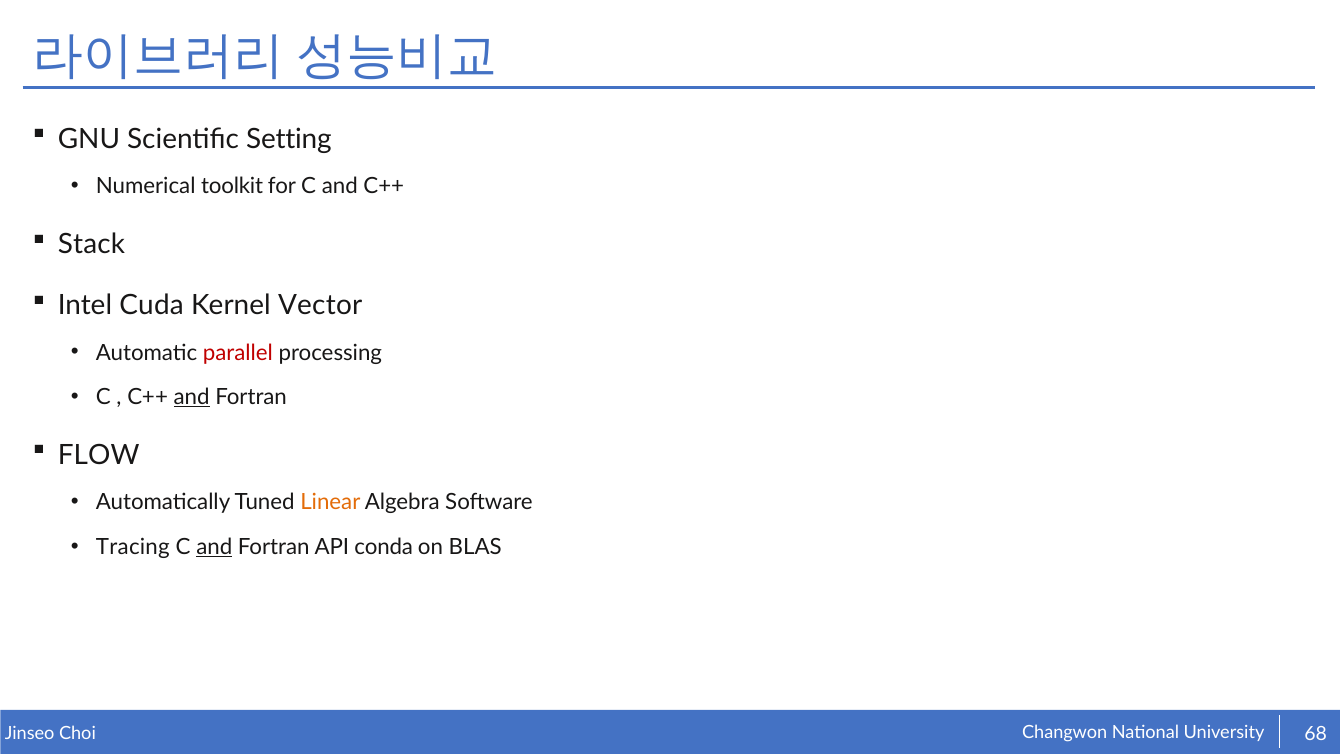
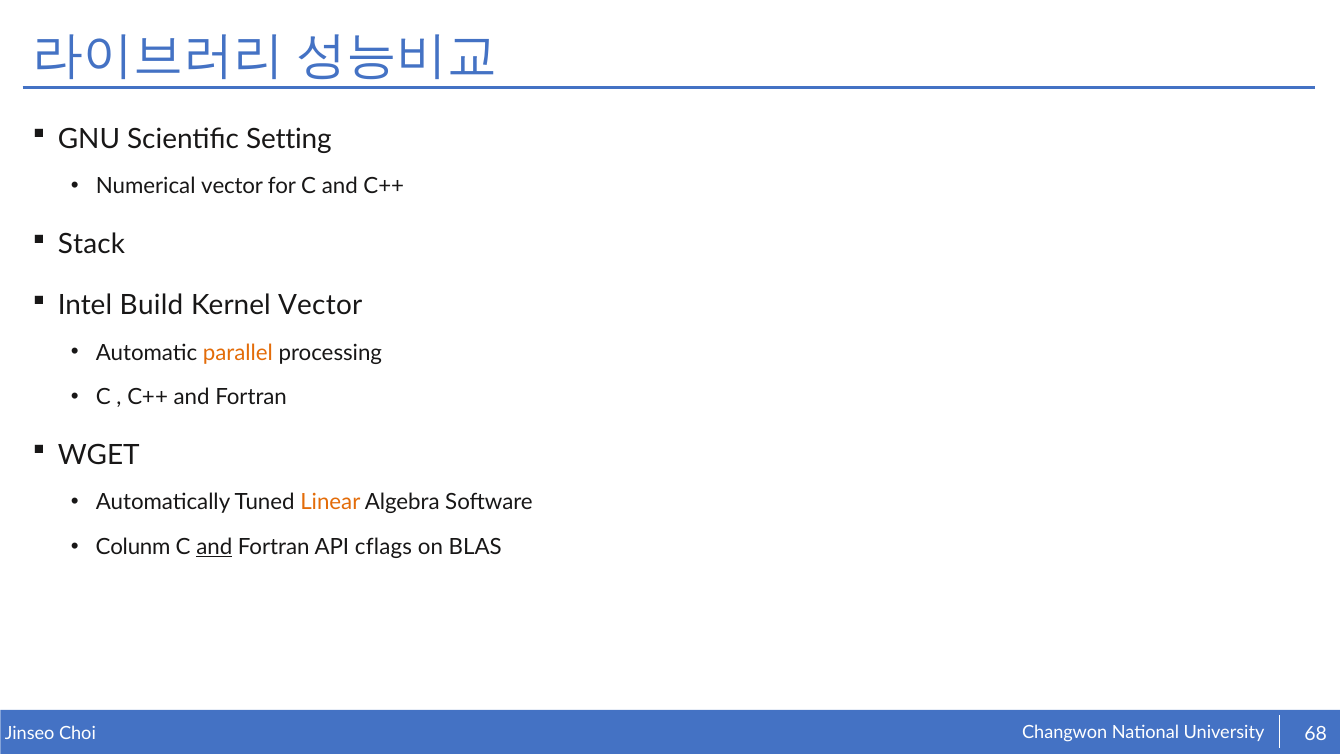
Numerical toolkit: toolkit -> vector
Cuda: Cuda -> Build
parallel colour: red -> orange
and at (192, 397) underline: present -> none
FLOW: FLOW -> WGET
Tracing: Tracing -> Colunm
conda: conda -> cflags
